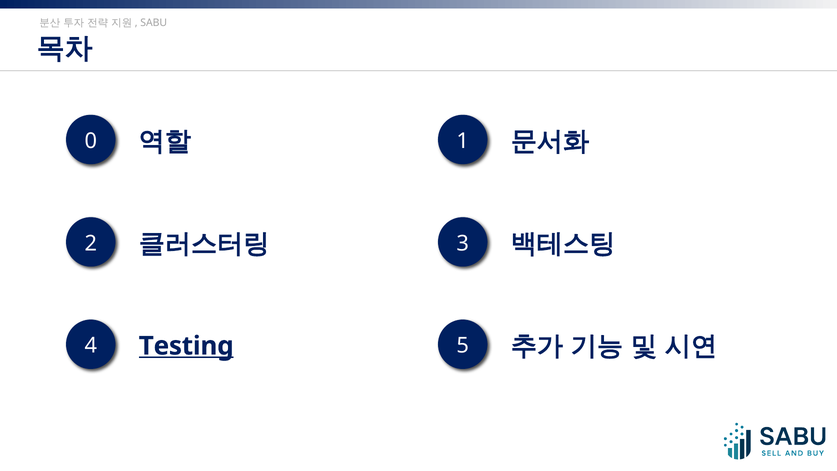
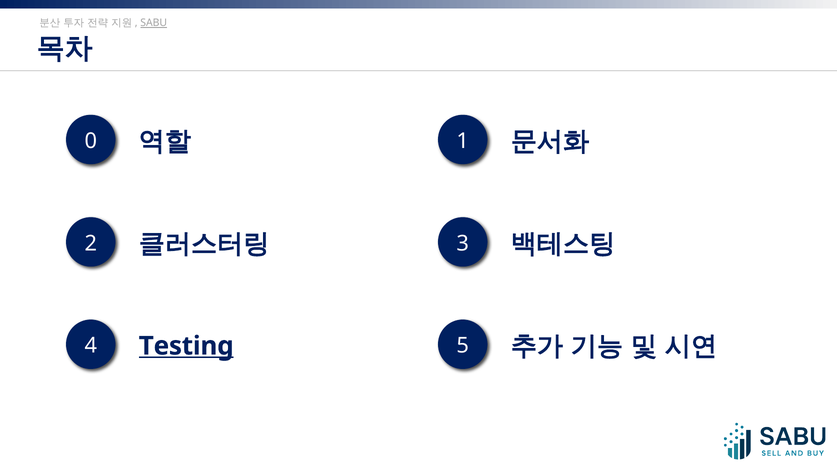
SABU underline: none -> present
